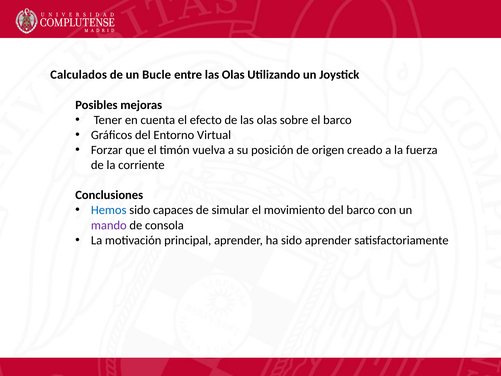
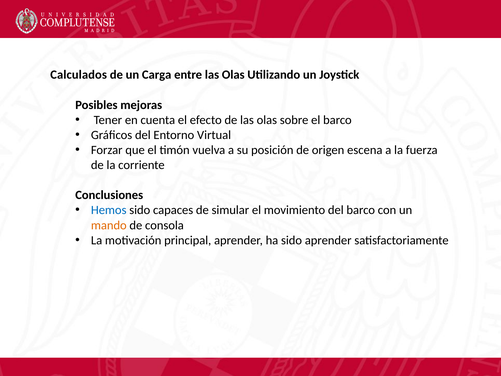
Bucle: Bucle -> Carga
creado: creado -> escena
mando colour: purple -> orange
